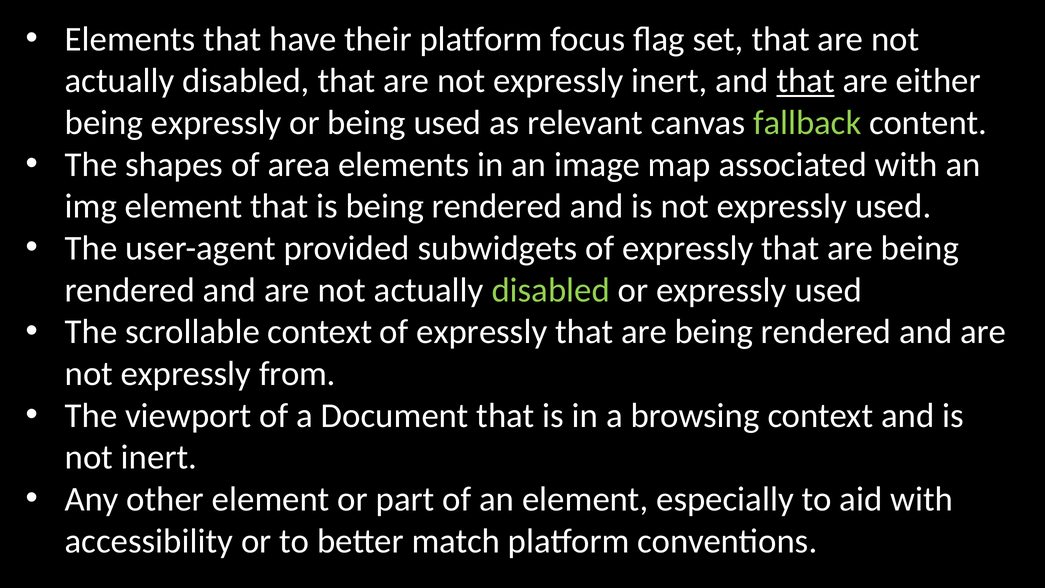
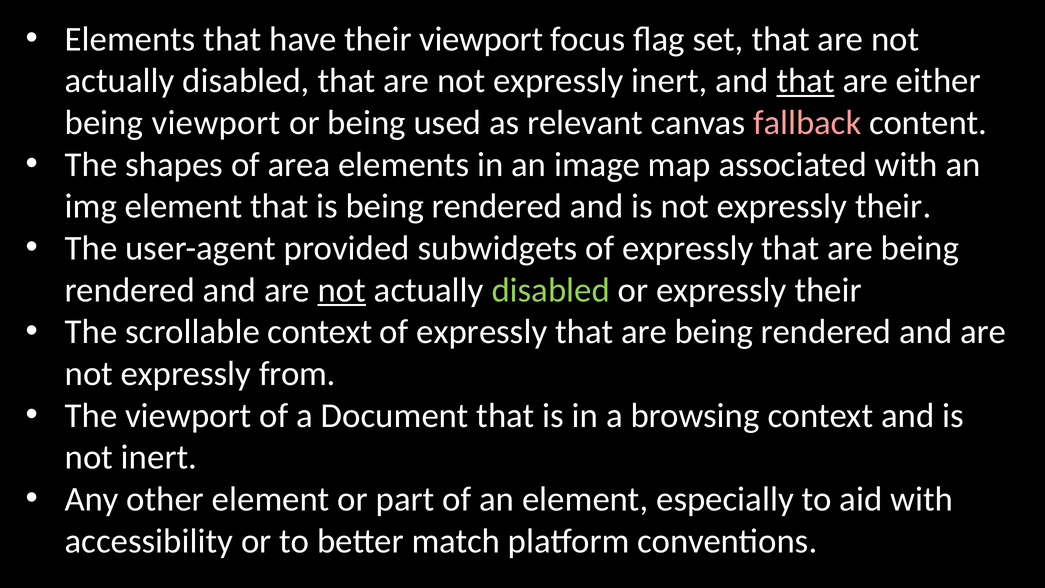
their platform: platform -> viewport
being expressly: expressly -> viewport
fallback colour: light green -> pink
not expressly used: used -> their
not at (342, 290) underline: none -> present
or expressly used: used -> their
